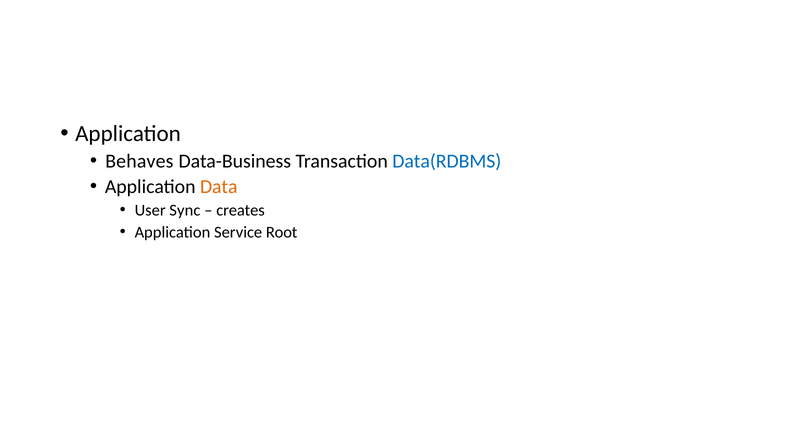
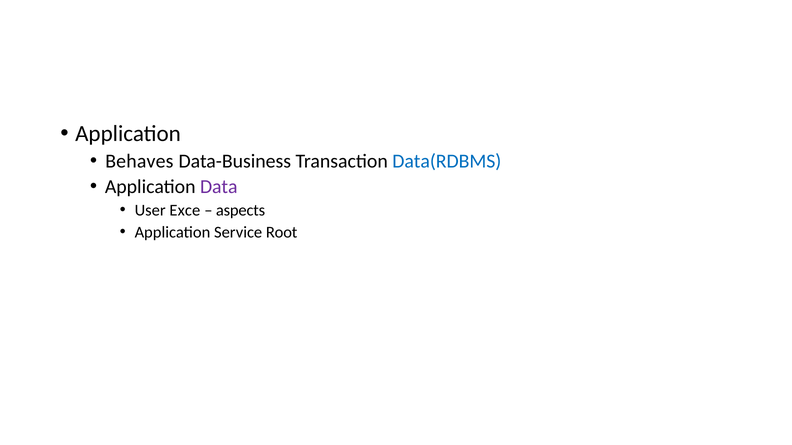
Data colour: orange -> purple
Sync: Sync -> Exce
creates: creates -> aspects
